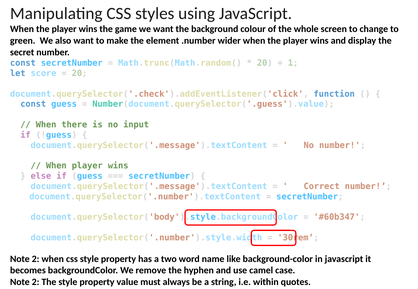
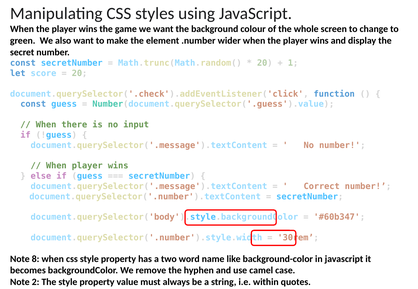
2 at (36, 259): 2 -> 8
